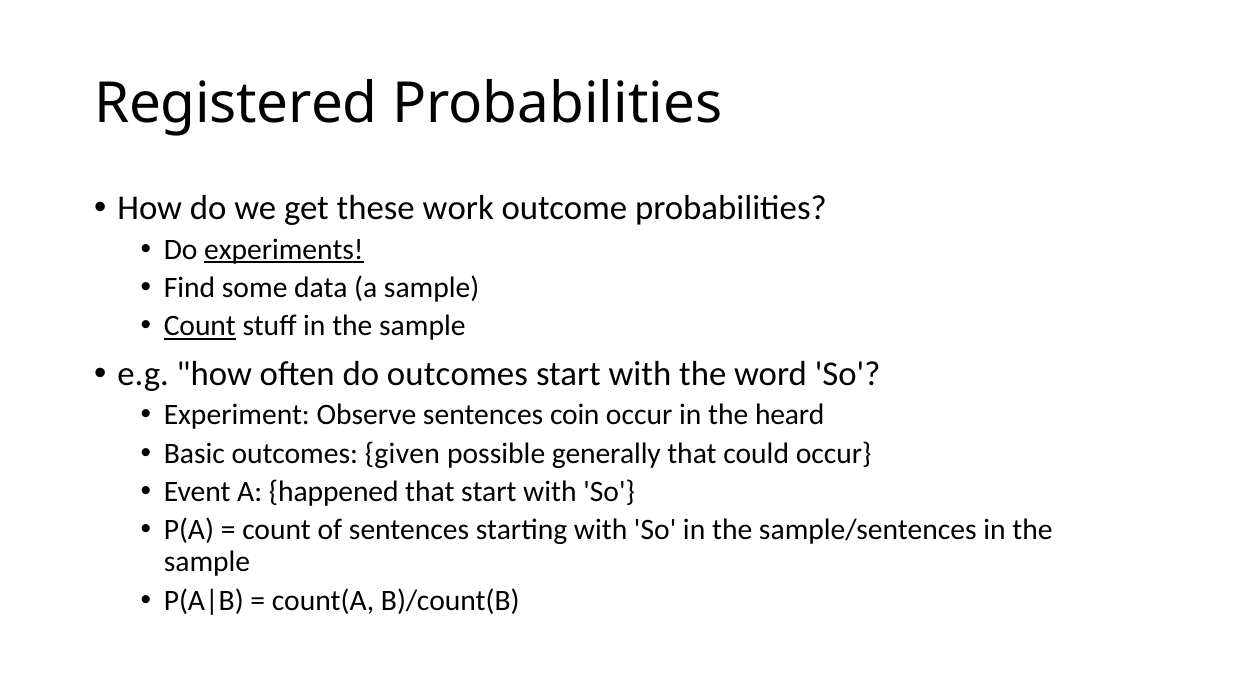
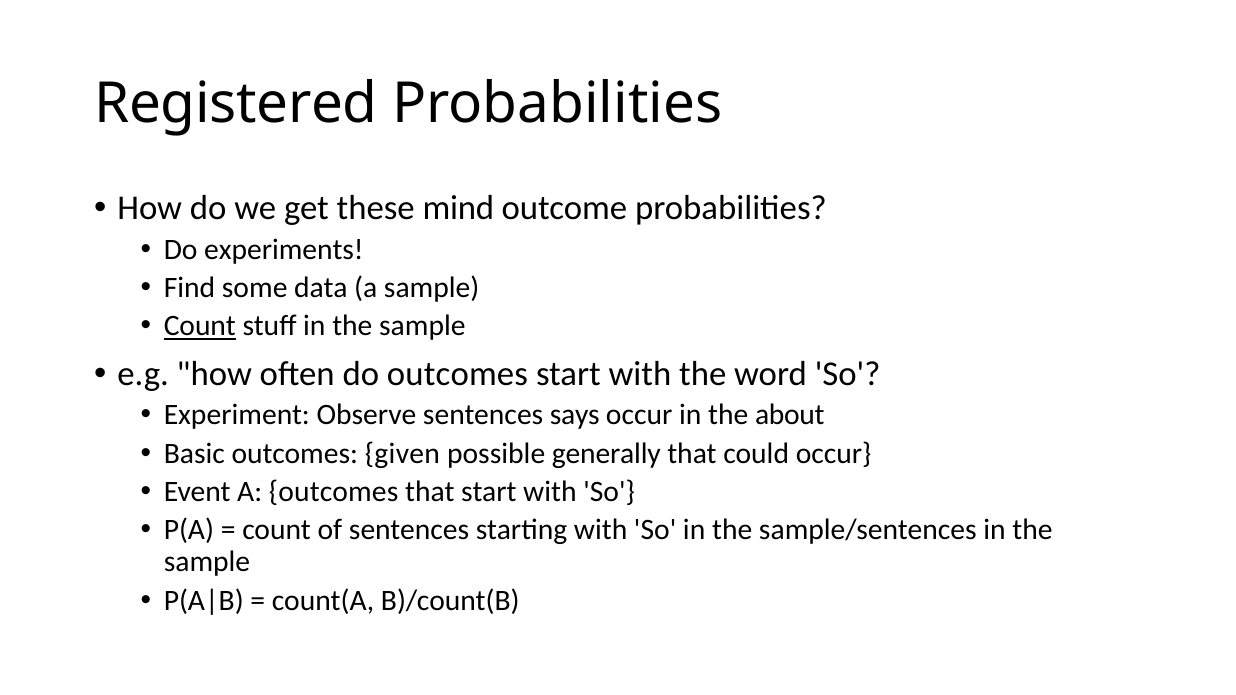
work: work -> mind
experiments underline: present -> none
coin: coin -> says
heard: heard -> about
A happened: happened -> outcomes
